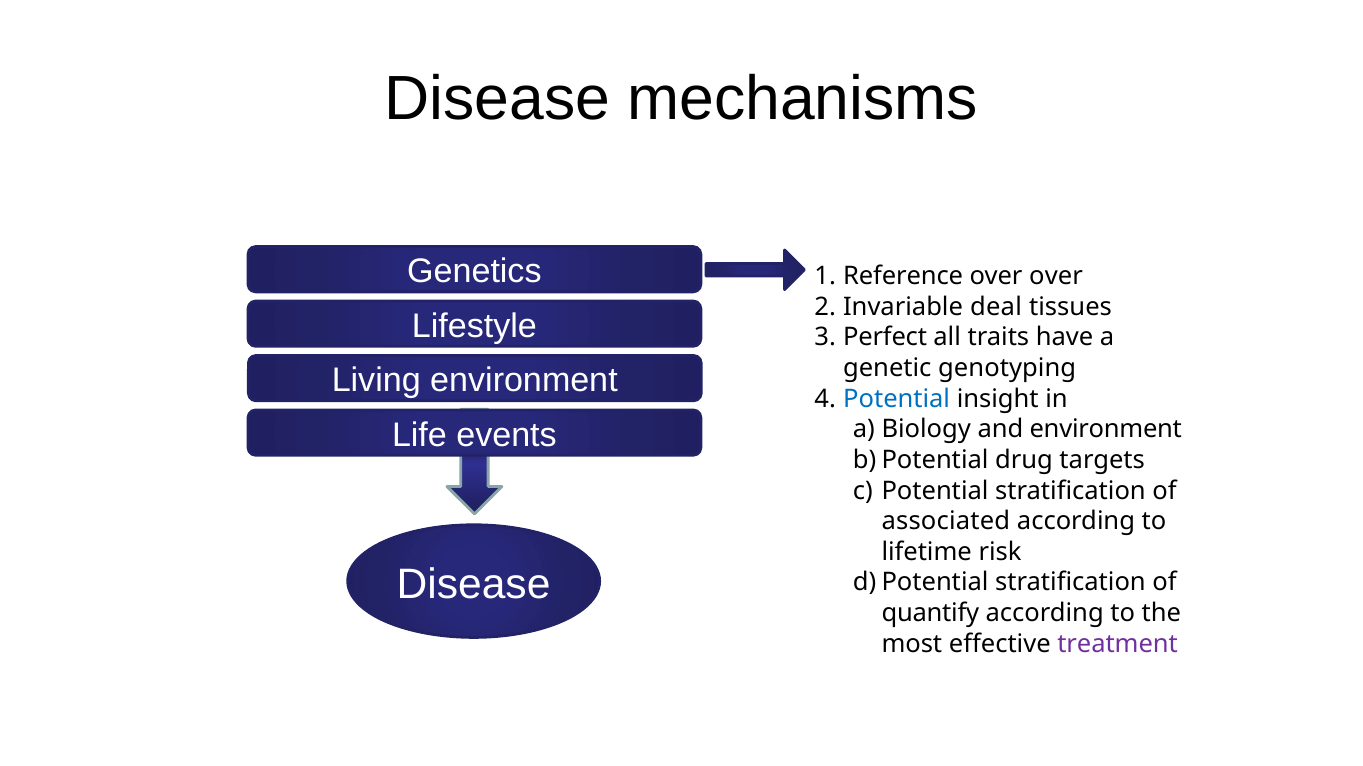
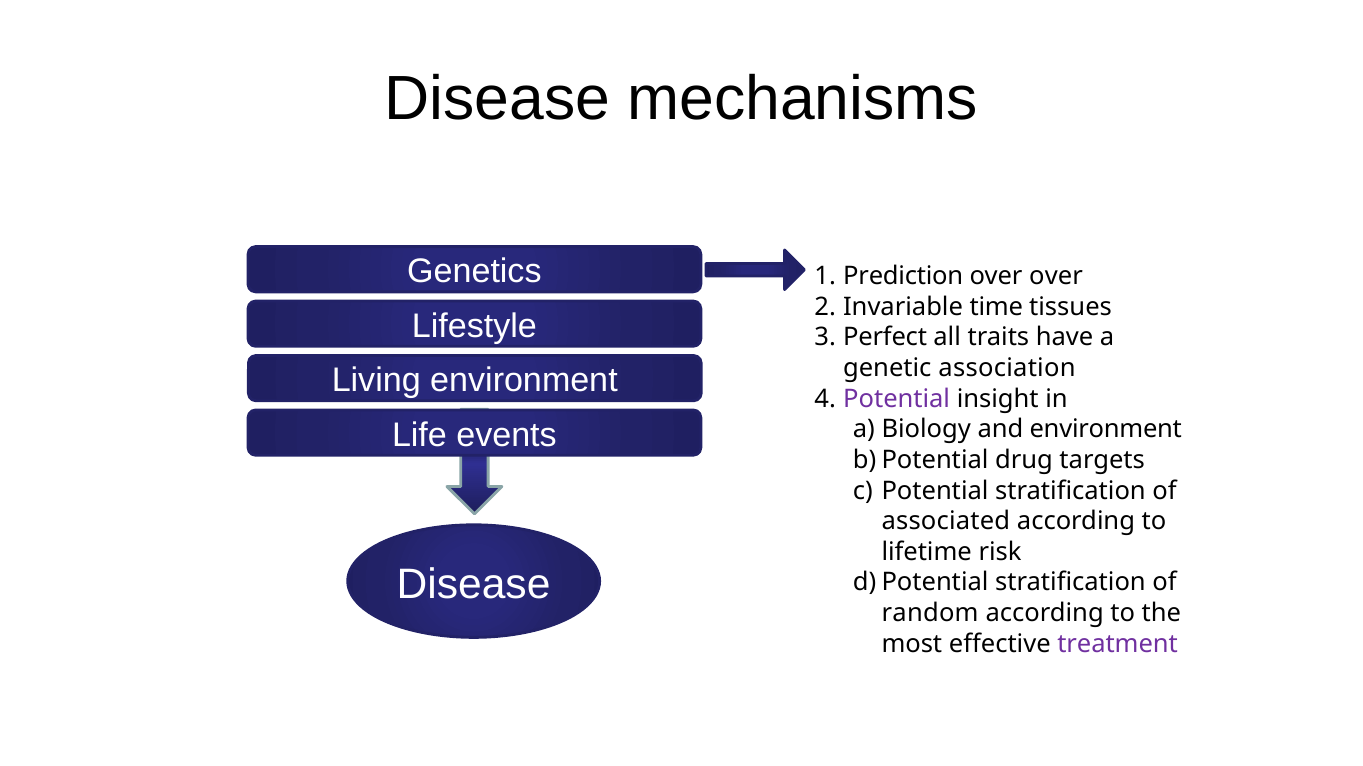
Reference: Reference -> Prediction
deal: deal -> time
genotyping: genotyping -> association
Potential at (897, 399) colour: blue -> purple
quantify: quantify -> random
